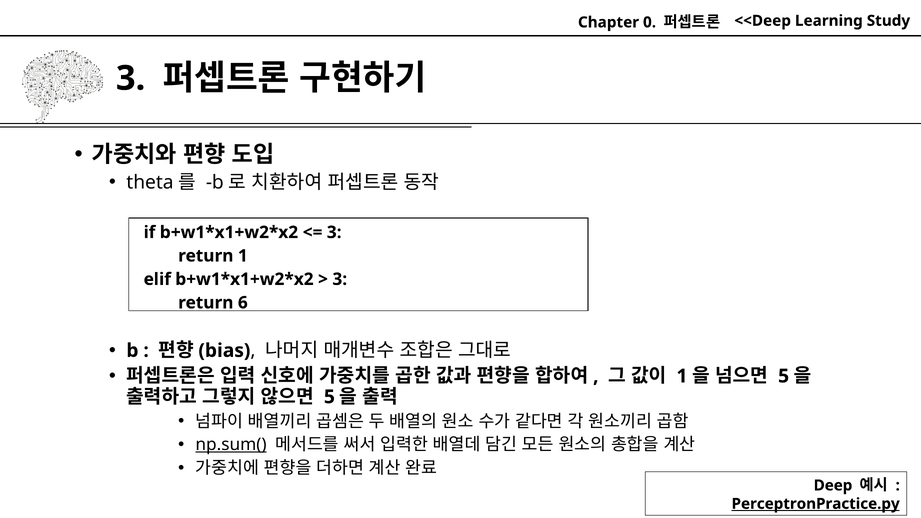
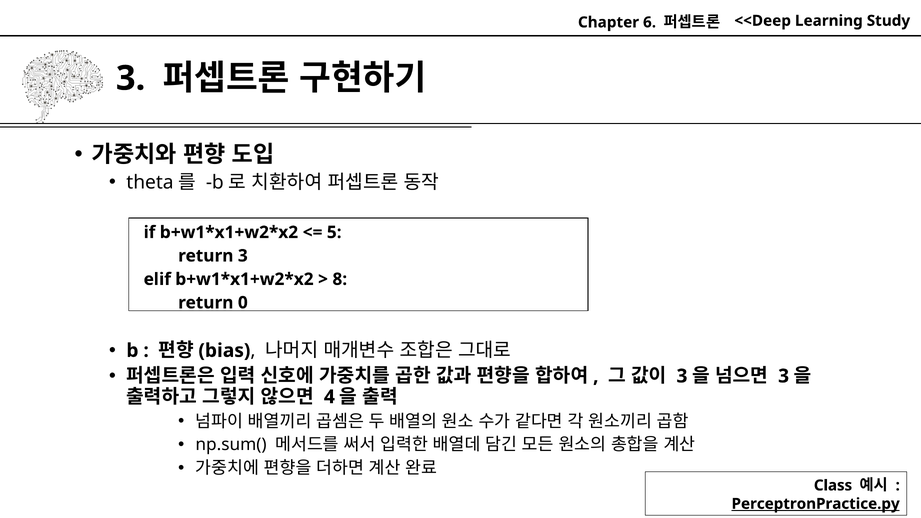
0: 0 -> 6
3 at (334, 232): 3 -> 5
return 1: 1 -> 3
3 at (340, 279): 3 -> 8
6: 6 -> 0
1 at (682, 376): 1 -> 3
5 at (784, 376): 5 -> 3
5 at (329, 397): 5 -> 4
np.sum( underline: present -> none
Deep: Deep -> Class
